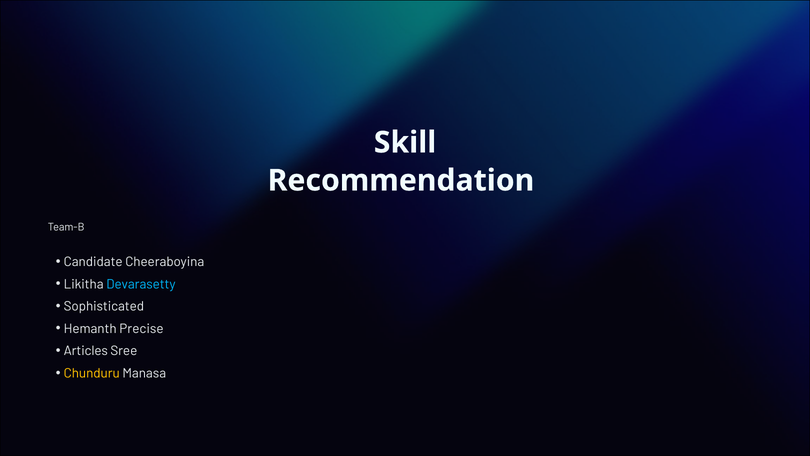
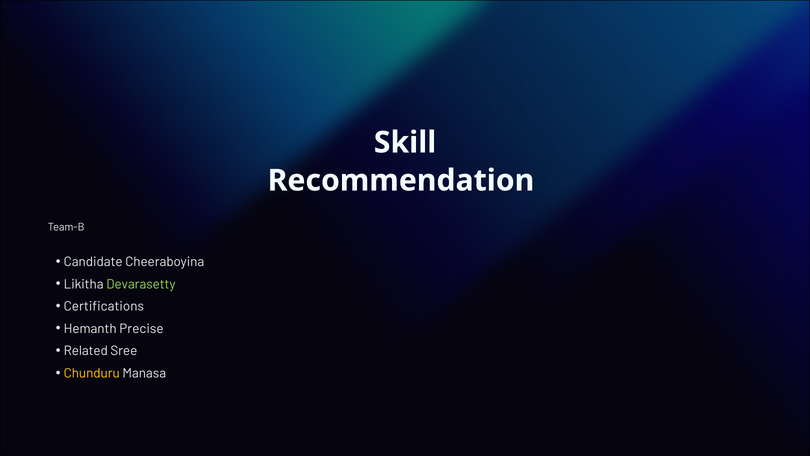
Devarasetty colour: light blue -> light green
Sophisticated: Sophisticated -> Certifications
Articles: Articles -> Related
